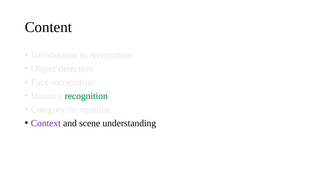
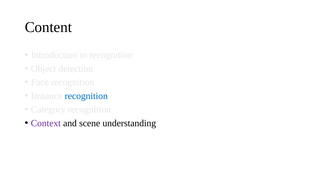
recognition at (86, 96) colour: green -> blue
